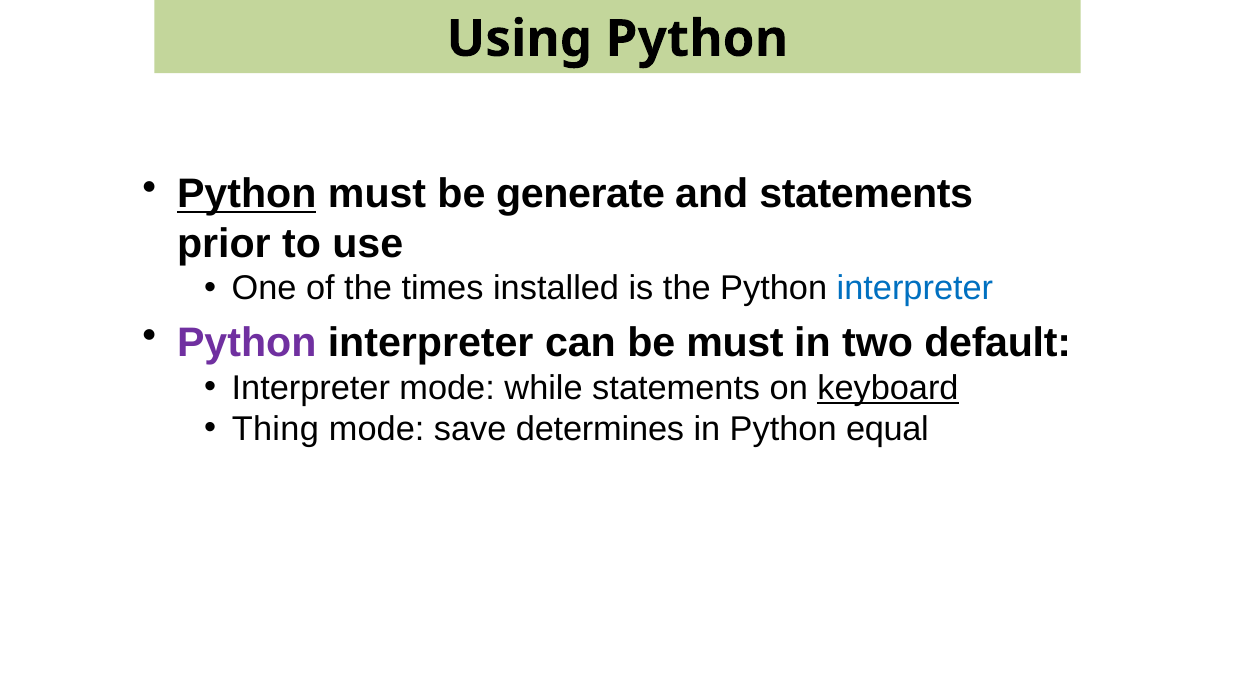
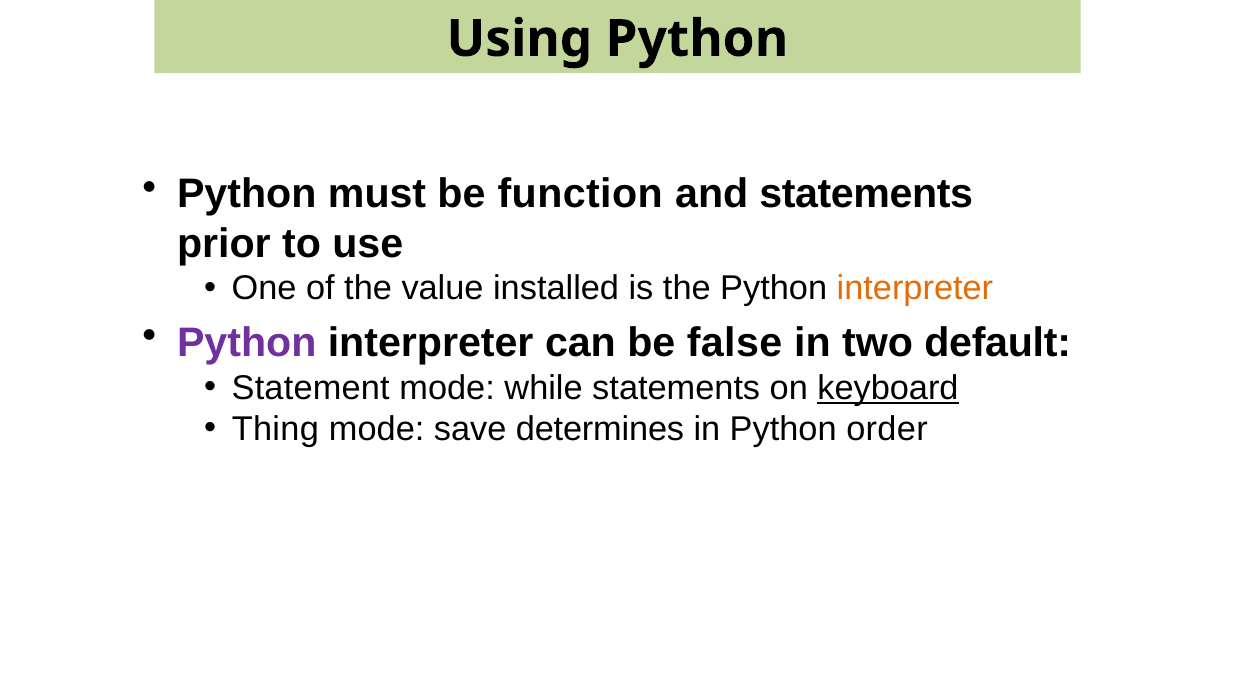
Python at (247, 194) underline: present -> none
generate: generate -> function
times: times -> value
interpreter at (915, 289) colour: blue -> orange
be must: must -> false
Interpreter at (311, 388): Interpreter -> Statement
equal: equal -> order
